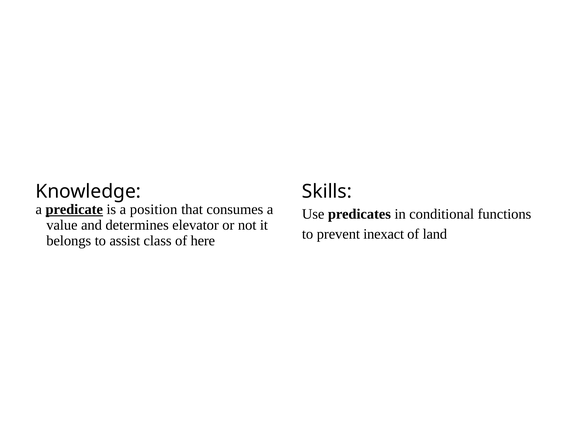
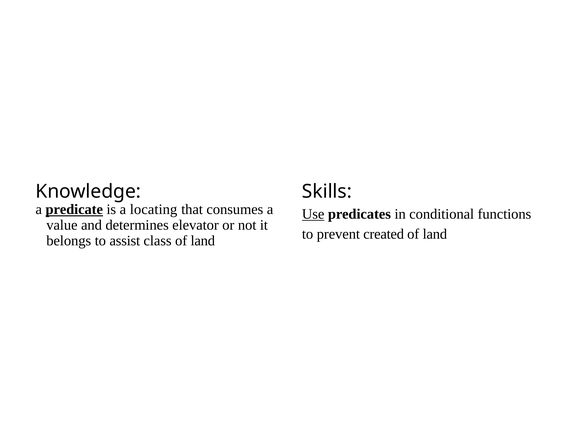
position: position -> locating
Use underline: none -> present
inexact: inexact -> created
class of here: here -> land
